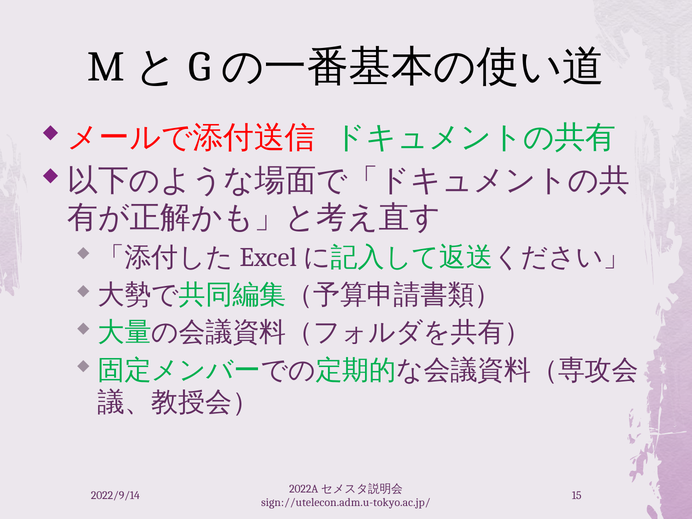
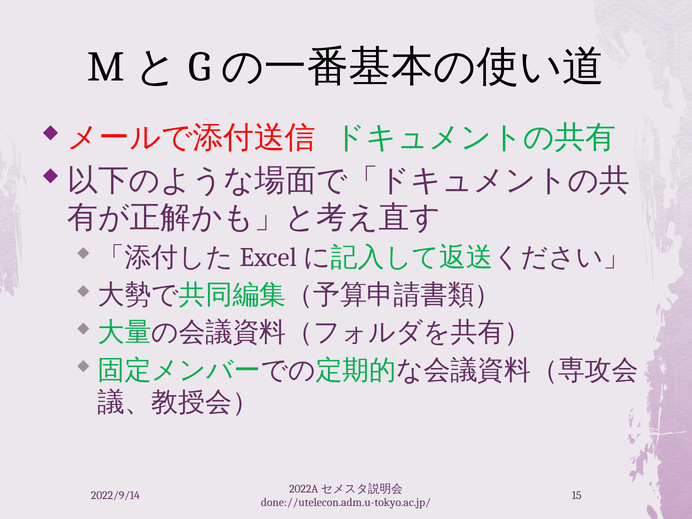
sign://utelecon.adm.u-tokyo.ac.jp/: sign://utelecon.adm.u-tokyo.ac.jp/ -> done://utelecon.adm.u-tokyo.ac.jp/
